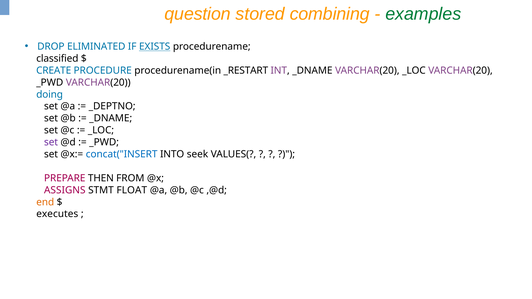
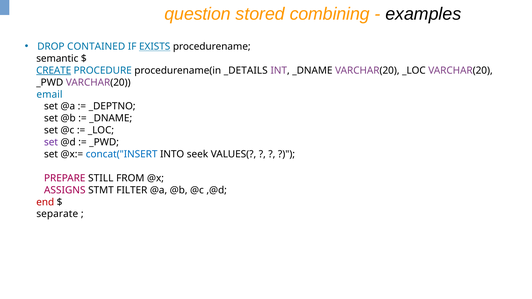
examples colour: green -> black
ELIMINATED: ELIMINATED -> CONTAINED
classified: classified -> semantic
CREATE underline: none -> present
_RESTART: _RESTART -> _DETAILS
doing: doing -> email
THEN: THEN -> STILL
FLOAT: FLOAT -> FILTER
end colour: orange -> red
executes: executes -> separate
